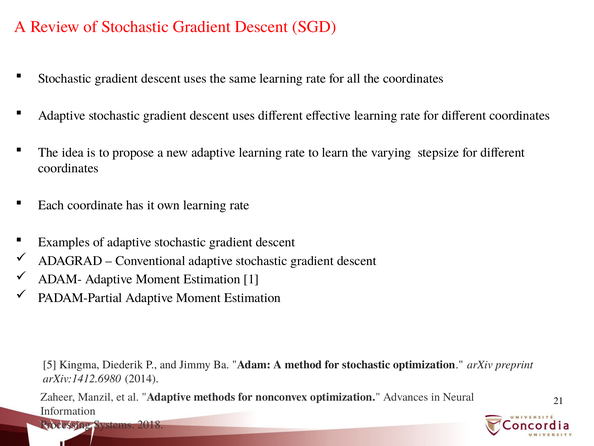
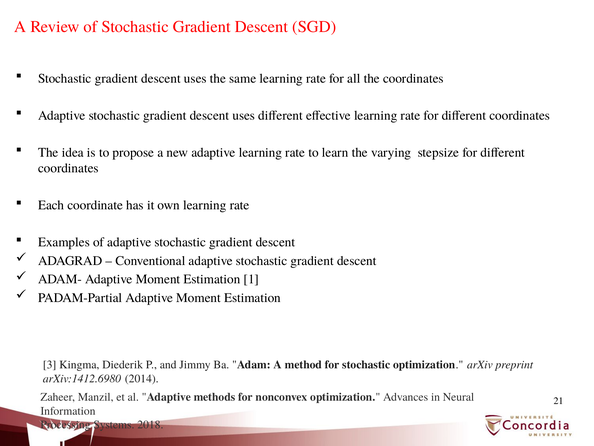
5: 5 -> 3
